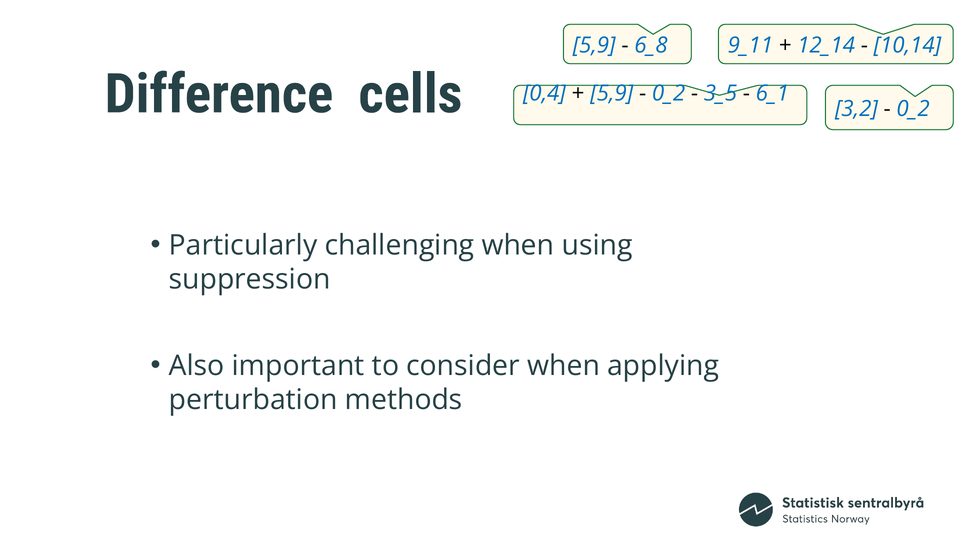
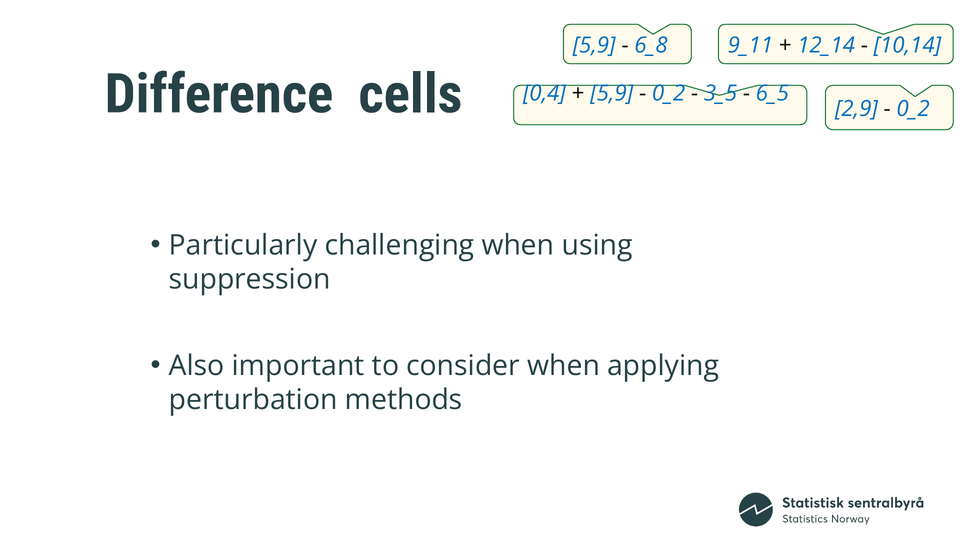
6_1: 6_1 -> 6_5
3,2: 3,2 -> 2,9
